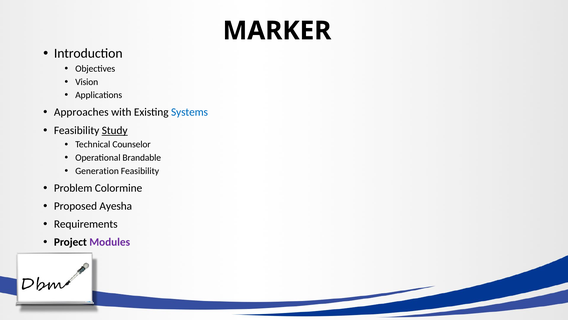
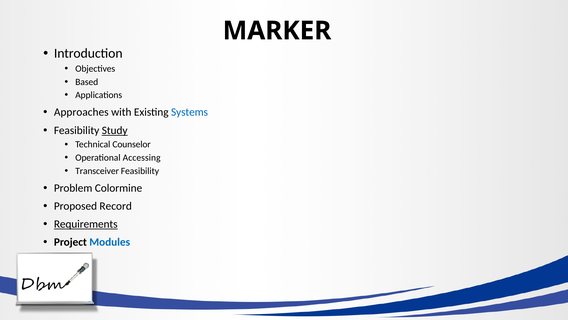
Vision: Vision -> Based
Brandable: Brandable -> Accessing
Generation: Generation -> Transceiver
Ayesha: Ayesha -> Record
Requirements underline: none -> present
Modules colour: purple -> blue
